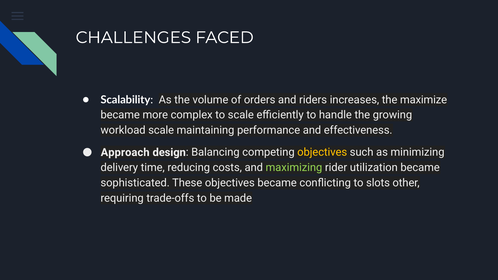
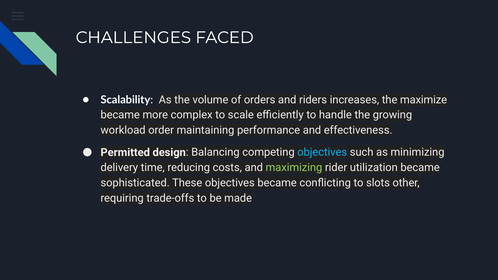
workload scale: scale -> order
Approach: Approach -> Permitted
objectives at (322, 152) colour: yellow -> light blue
